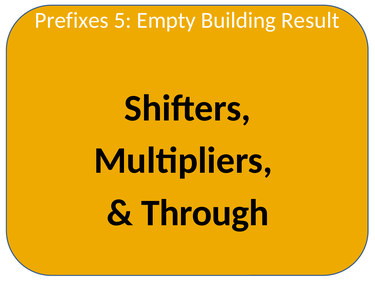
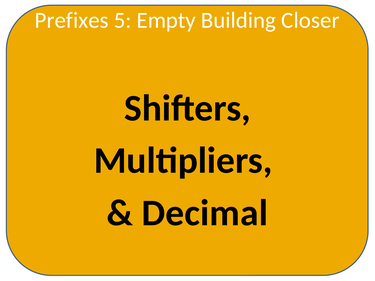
Result: Result -> Closer
Through: Through -> Decimal
